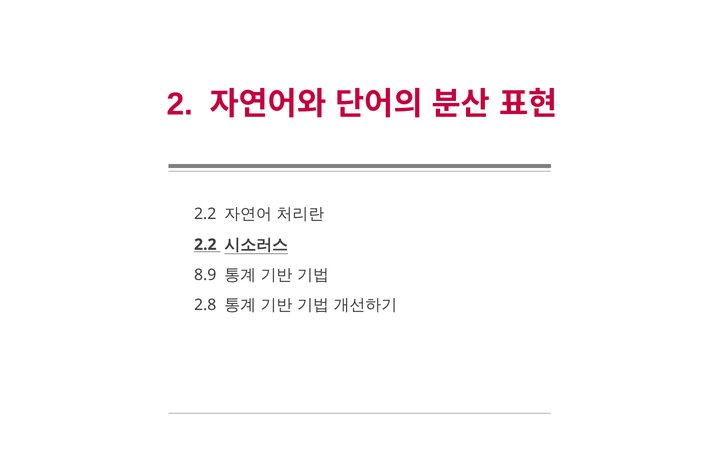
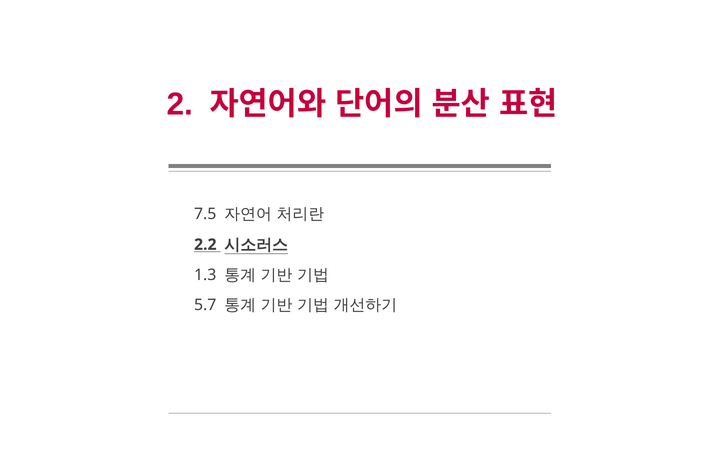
2.2 at (205, 214): 2.2 -> 7.5
8.9: 8.9 -> 1.3
2.8: 2.8 -> 5.7
